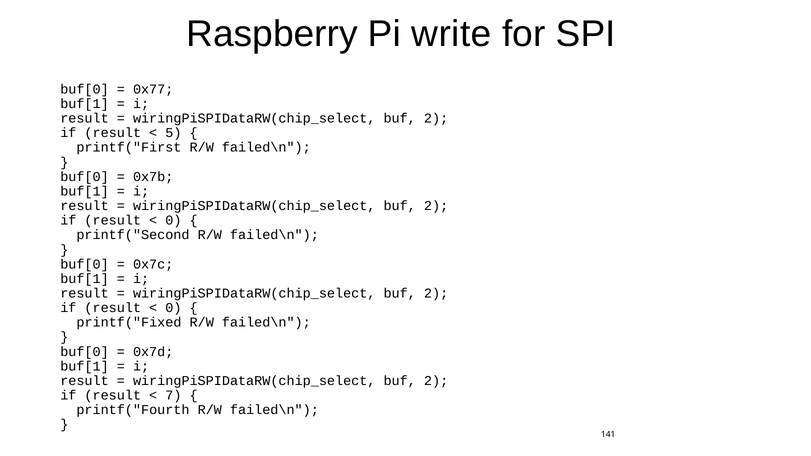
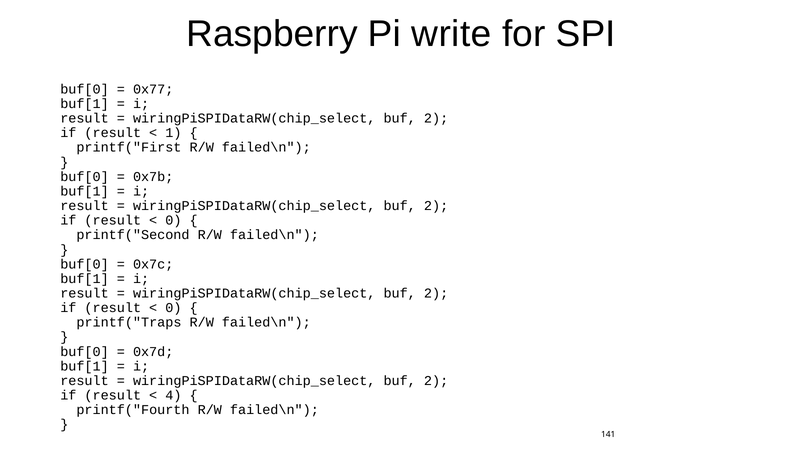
5: 5 -> 1
printf("Fixed: printf("Fixed -> printf("Traps
7: 7 -> 4
